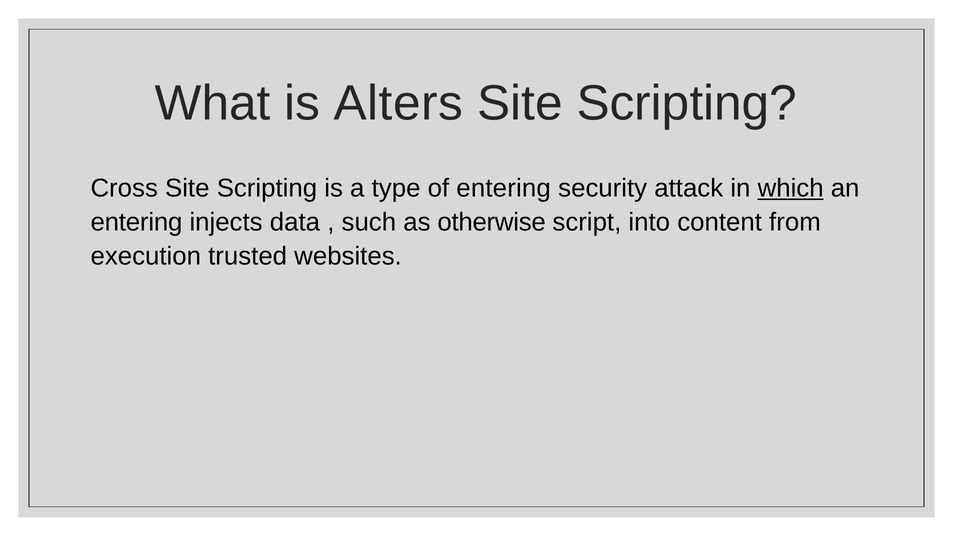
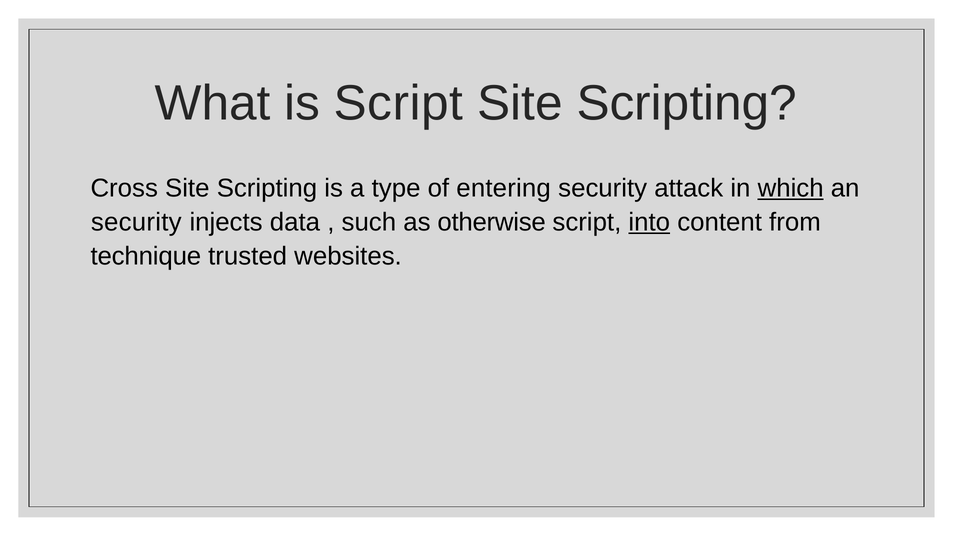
is Alters: Alters -> Script
entering at (136, 222): entering -> security
into underline: none -> present
execution: execution -> technique
